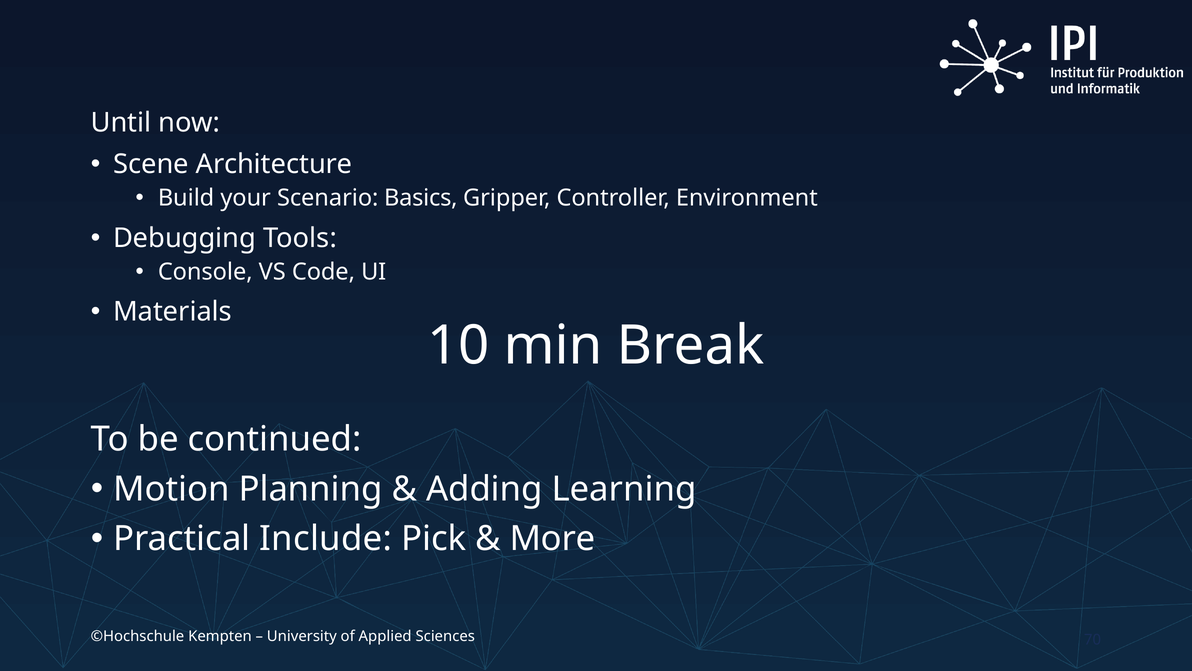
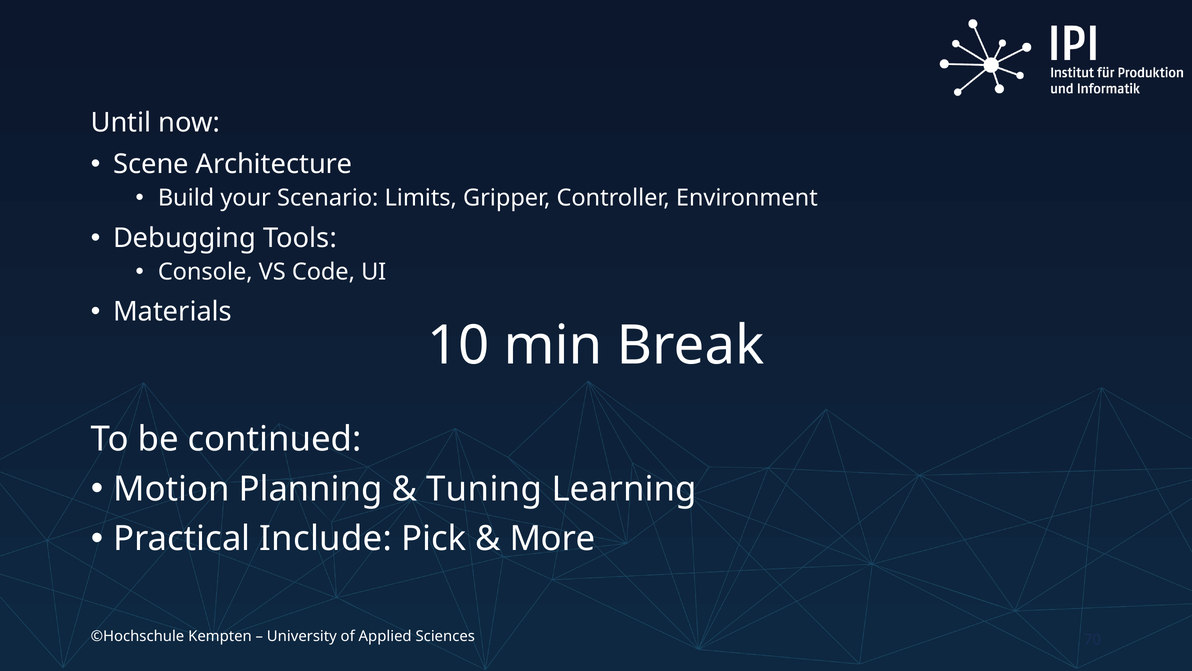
Basics: Basics -> Limits
Adding: Adding -> Tuning
